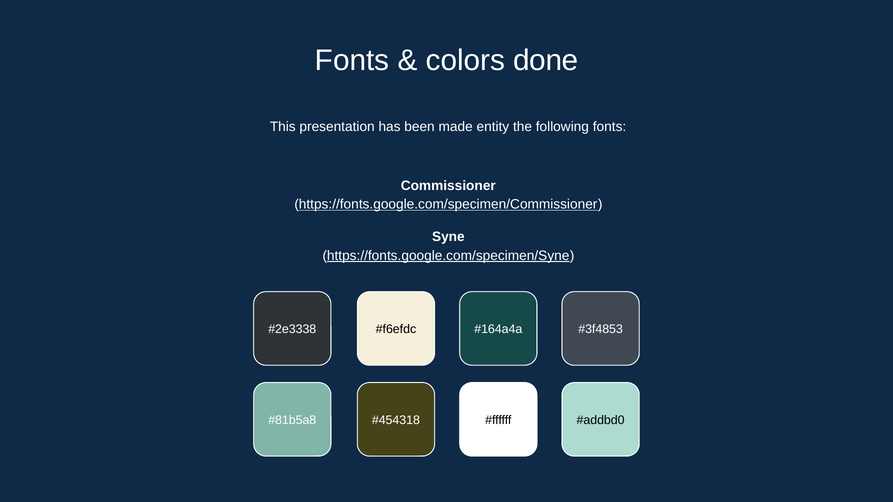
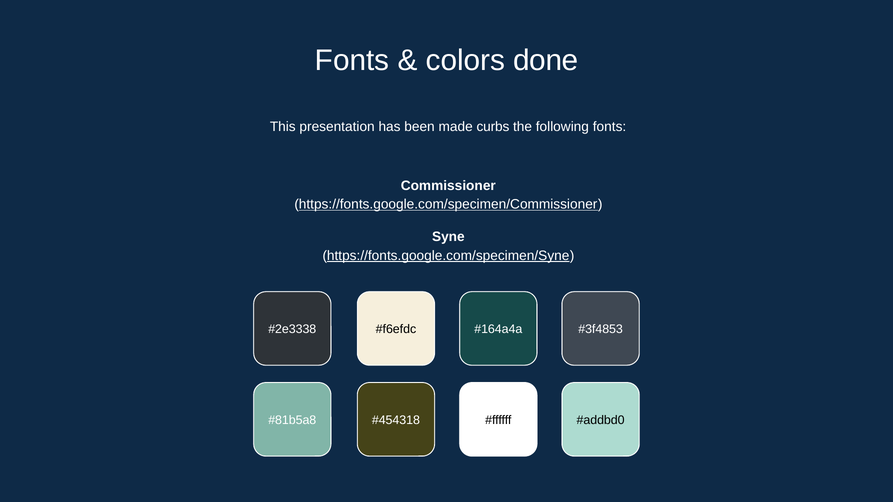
entity: entity -> curbs
